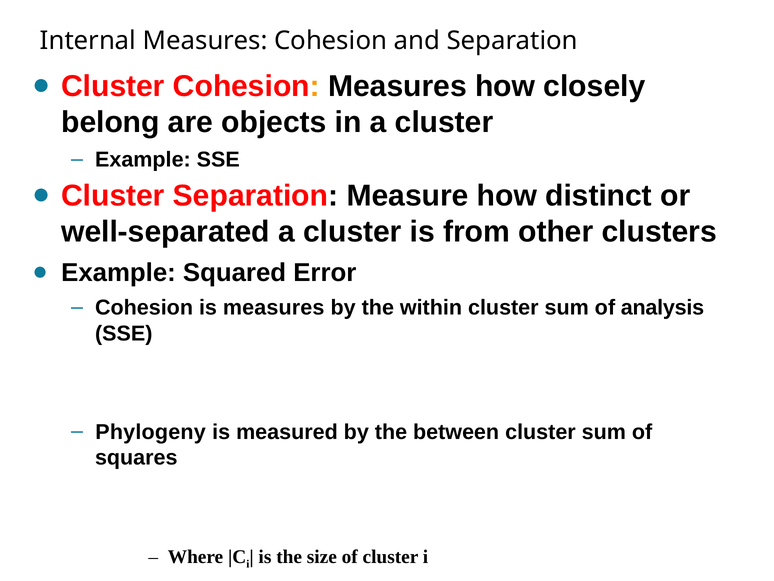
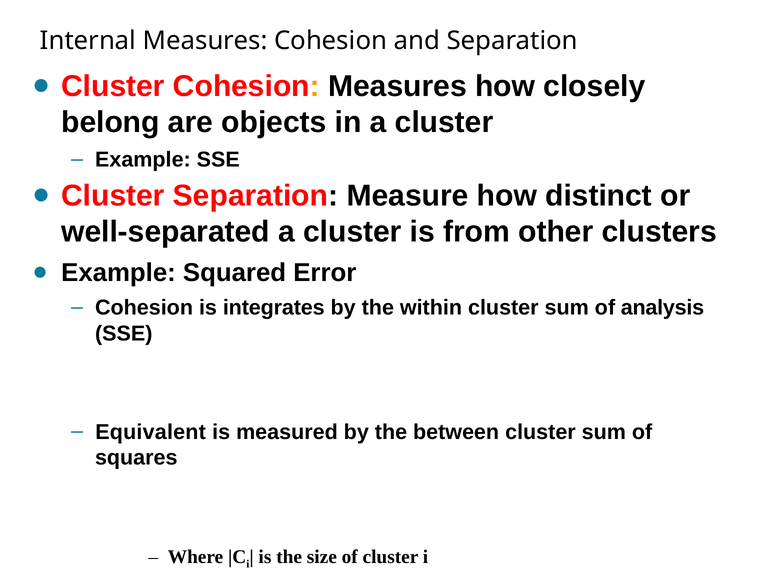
is measures: measures -> integrates
Phylogeny: Phylogeny -> Equivalent
